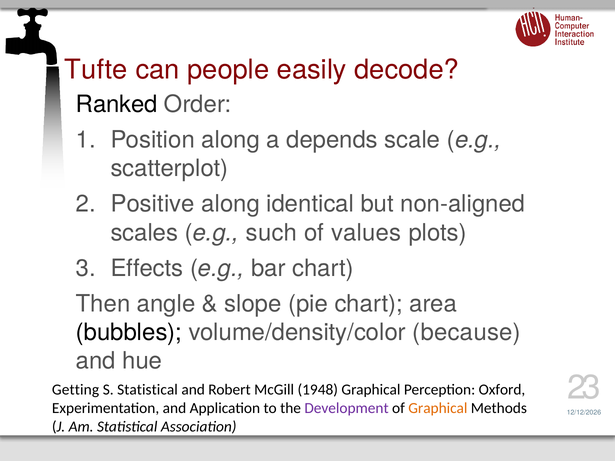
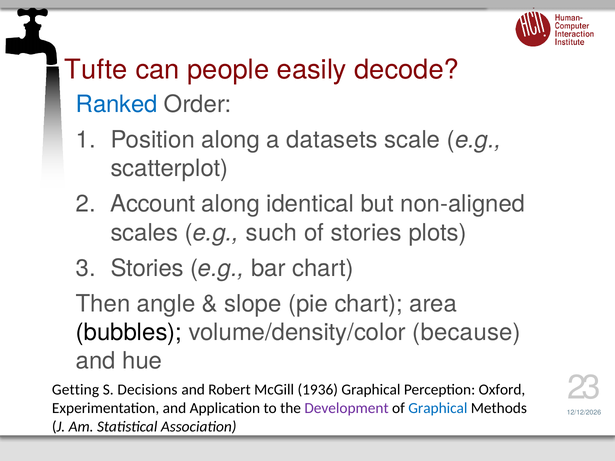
Ranked colour: black -> blue
depends: depends -> datasets
Positive: Positive -> Account
of values: values -> stories
Effects at (147, 268): Effects -> Stories
S Statistical: Statistical -> Decisions
1948: 1948 -> 1936
Graphical at (438, 408) colour: orange -> blue
